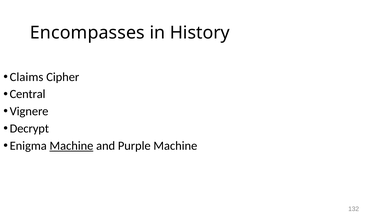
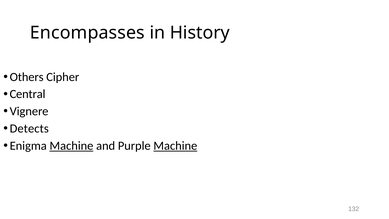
Claims: Claims -> Others
Decrypt: Decrypt -> Detects
Machine at (175, 146) underline: none -> present
